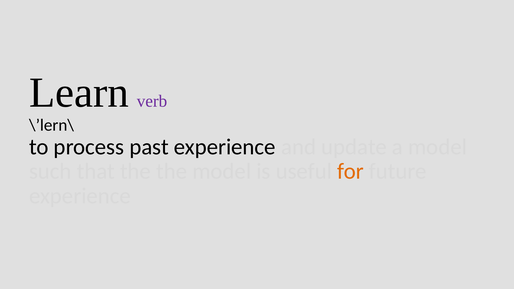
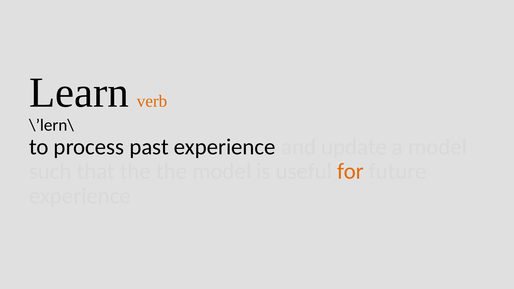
verb colour: purple -> orange
